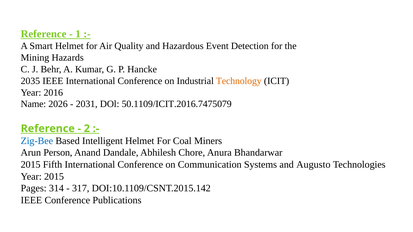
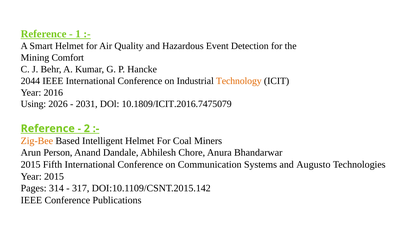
Hazards: Hazards -> Comfort
2035: 2035 -> 2044
Name: Name -> Using
50.1109/ICIT.2016.7475079: 50.1109/ICIT.2016.7475079 -> 10.1809/ICIT.2016.7475079
Zig-Bee colour: blue -> orange
